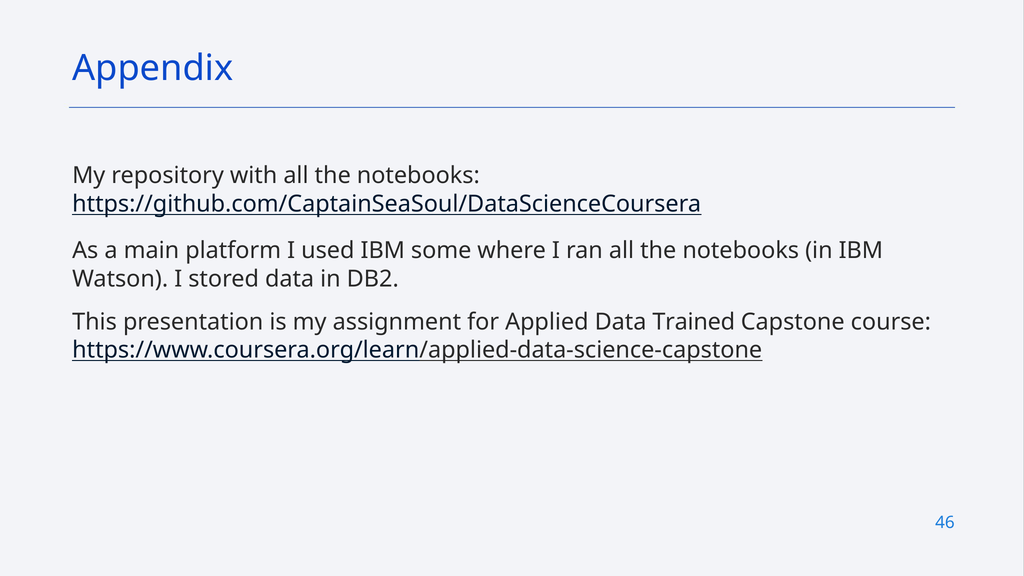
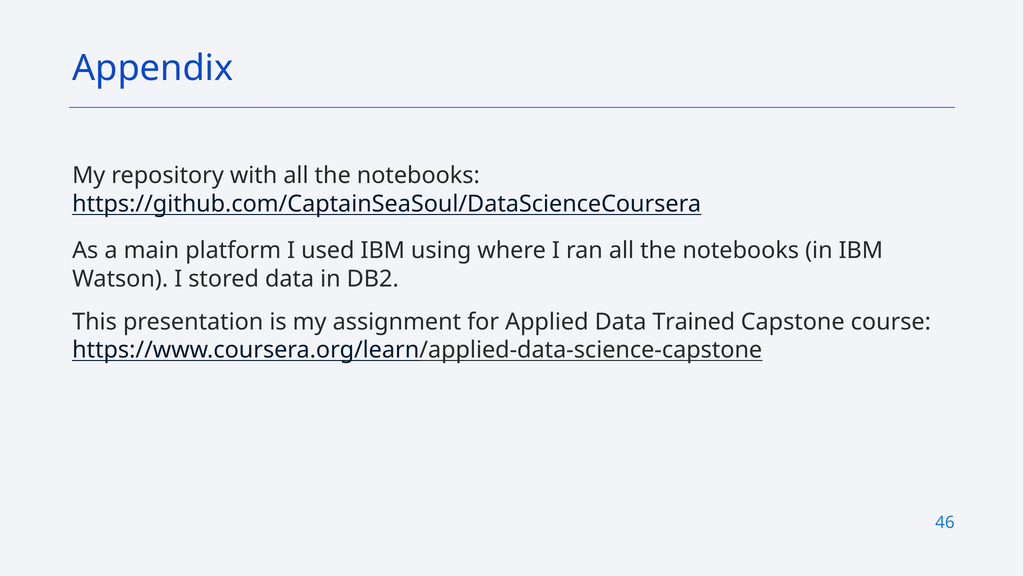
some: some -> using
